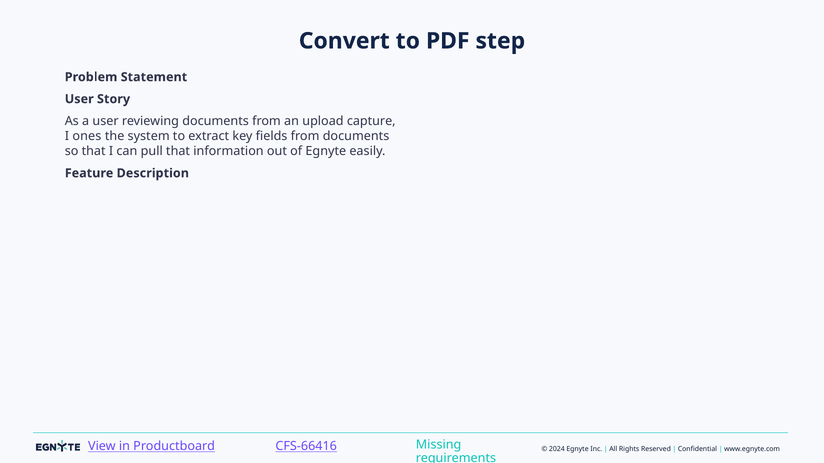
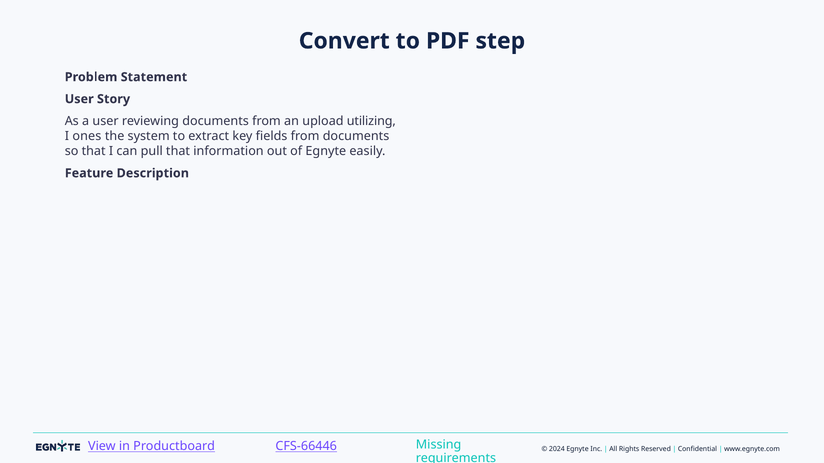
capture: capture -> utilizing
CFS-66416: CFS-66416 -> CFS-66446
